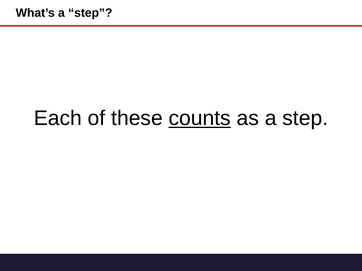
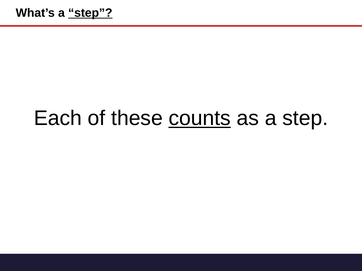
step at (90, 13) underline: none -> present
